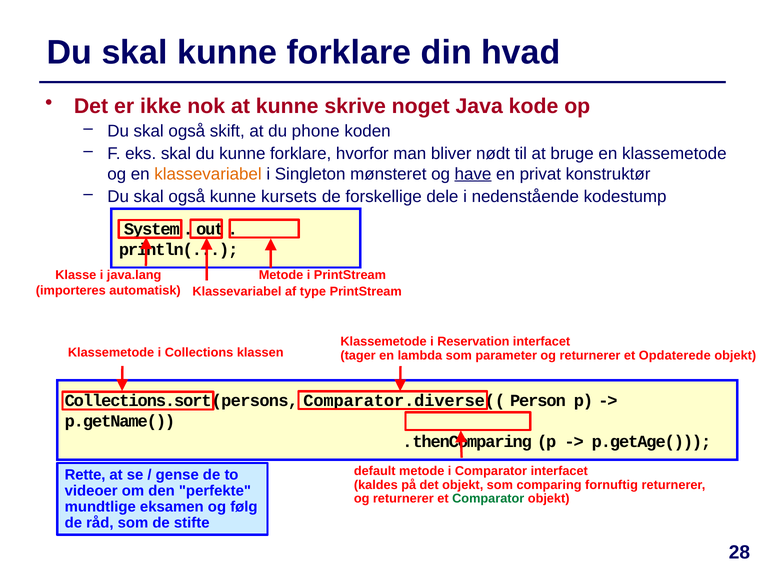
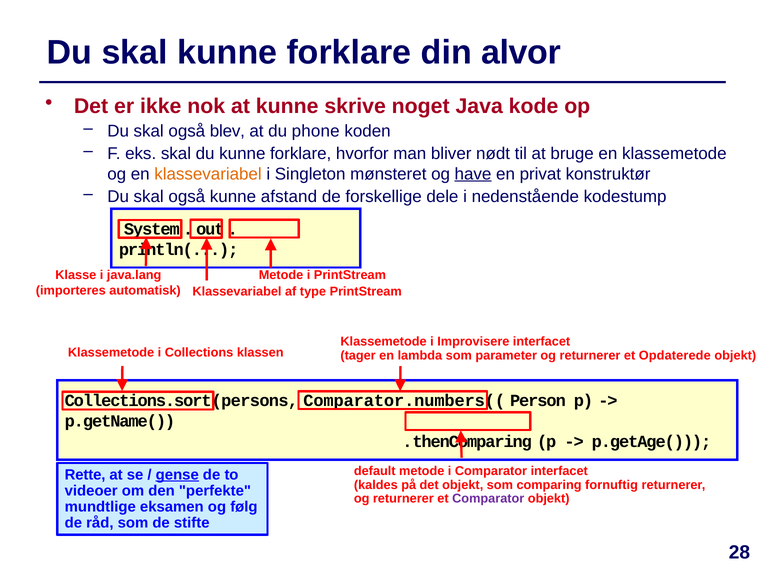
hvad: hvad -> alvor
skift: skift -> blev
kursets: kursets -> afstand
Reservation: Reservation -> Improvisere
Comparator.diverse((: Comparator.diverse(( -> Comparator.numbers((
gense underline: none -> present
Comparator at (488, 498) colour: green -> purple
